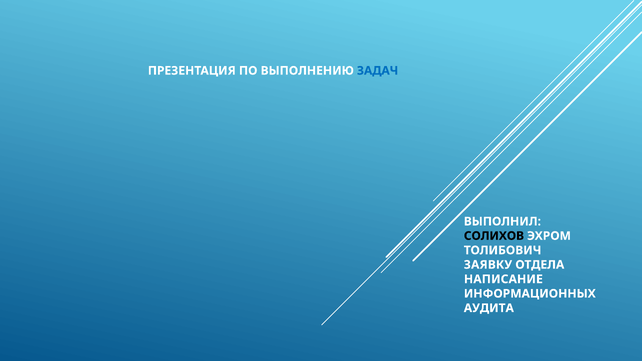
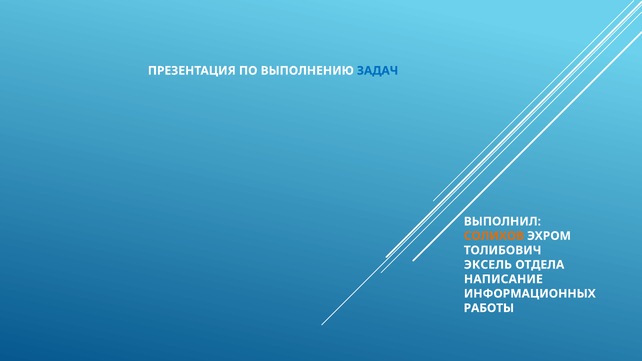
СОЛИХОВ colour: black -> orange
ЗАЯВКУ: ЗАЯВКУ -> ЭКСЕЛЬ
АУДИТА: АУДИТА -> РАБОТЫ
